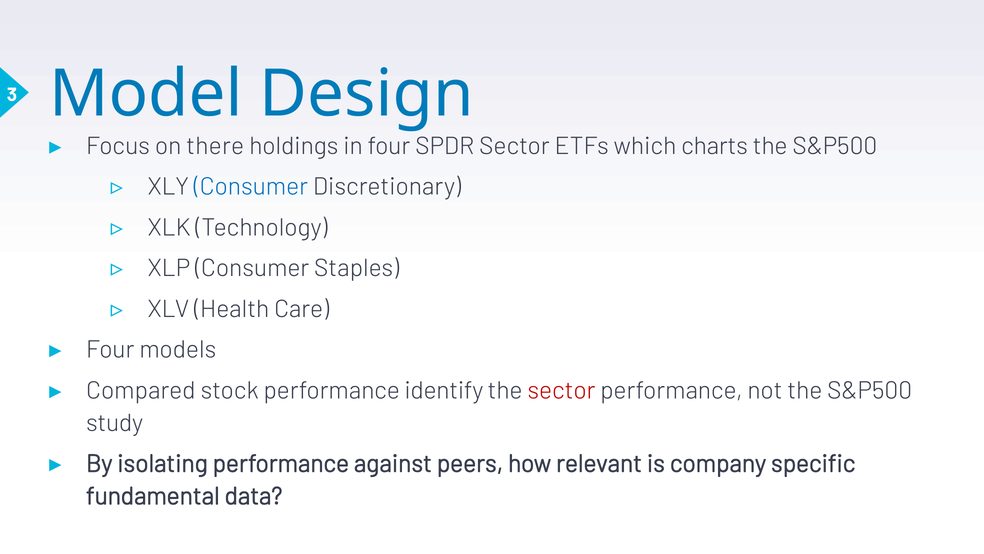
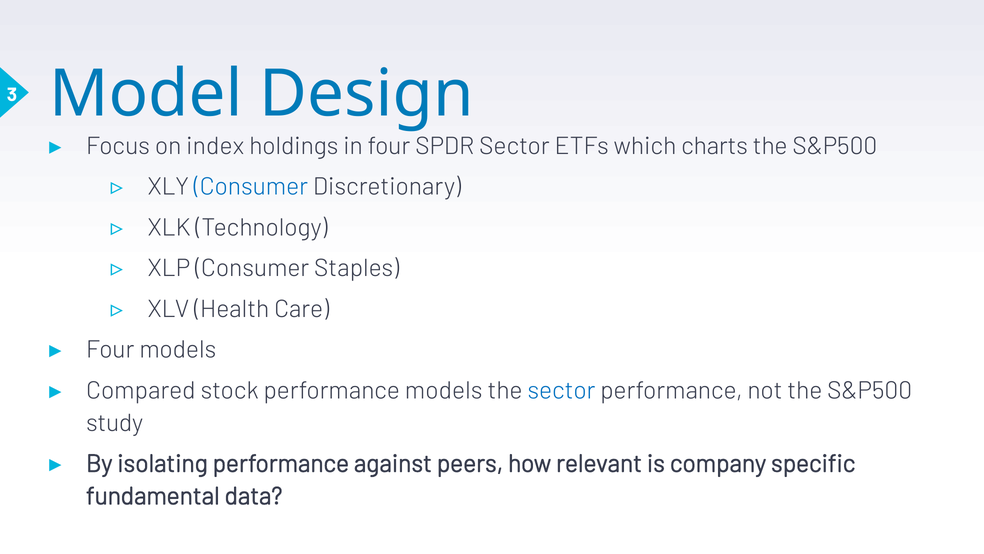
there: there -> index
performance identify: identify -> models
sector at (561, 390) colour: red -> blue
